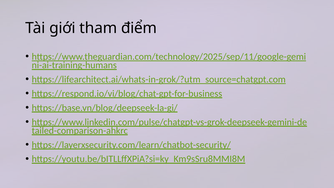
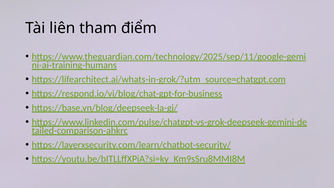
giới: giới -> liên
